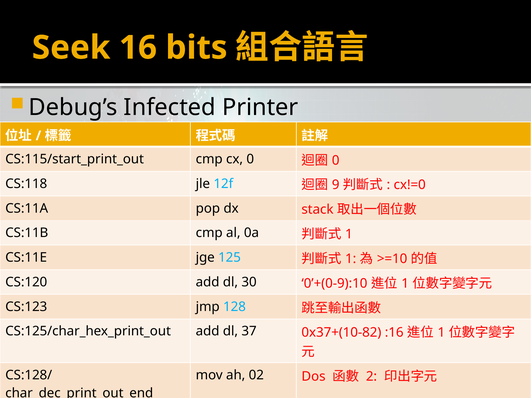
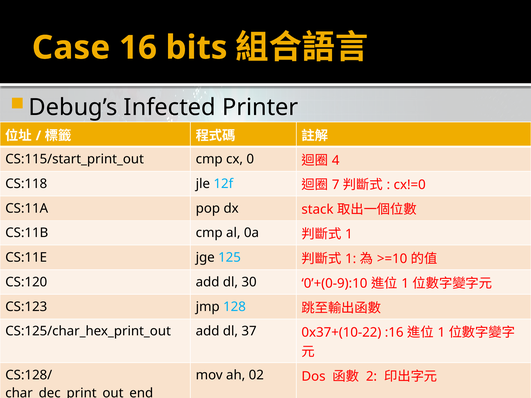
Seek: Seek -> Case
0 at (336, 160): 0 -> 4
9: 9 -> 7
0x37+(10-82: 0x37+(10-82 -> 0x37+(10-22
